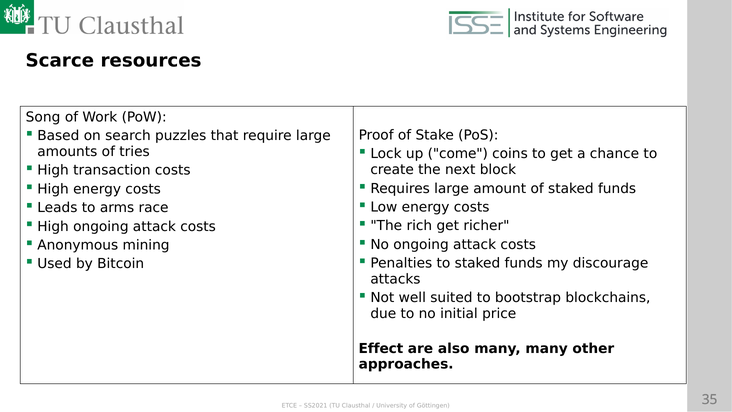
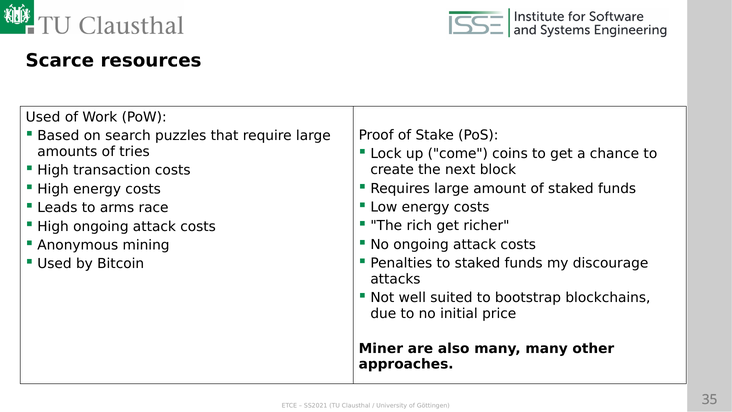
Song at (43, 117): Song -> Used
Effect: Effect -> Miner
